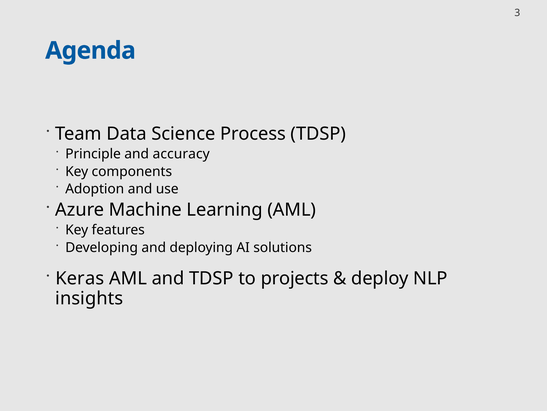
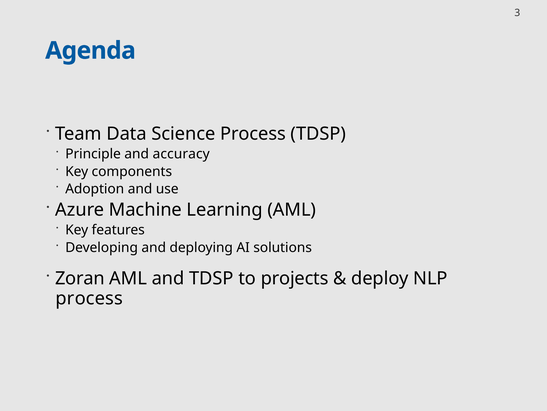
Keras: Keras -> Zoran
insights at (89, 298): insights -> process
